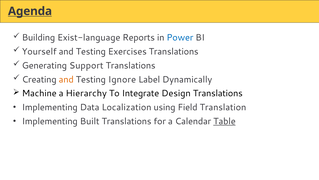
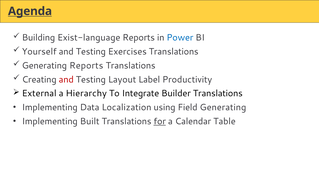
Generating Support: Support -> Reports
and at (66, 79) colour: orange -> red
Ignore: Ignore -> Layout
Dynamically: Dynamically -> Productivity
Machine: Machine -> External
Design: Design -> Builder
Field Translation: Translation -> Generating
for underline: none -> present
Table underline: present -> none
